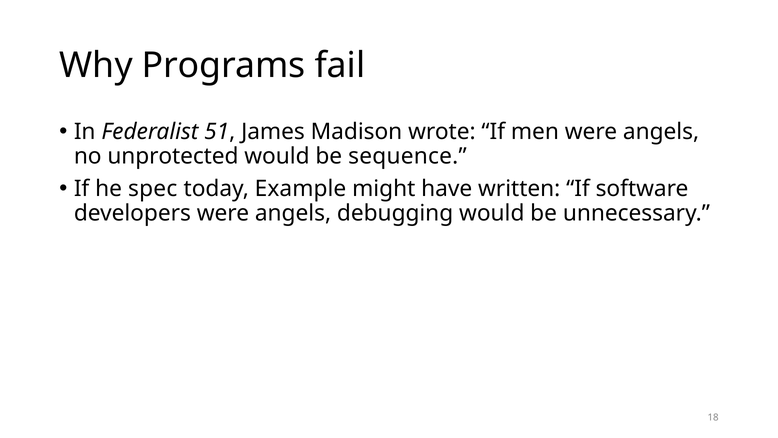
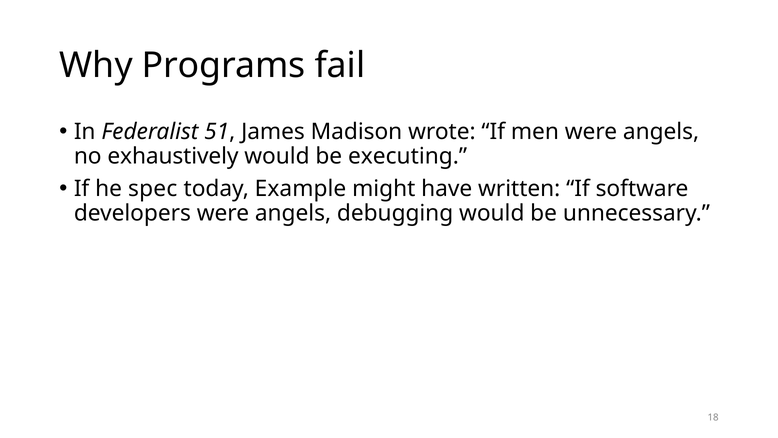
unprotected: unprotected -> exhaustively
sequence: sequence -> executing
